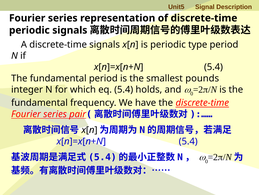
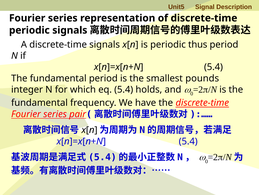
type: type -> thus
